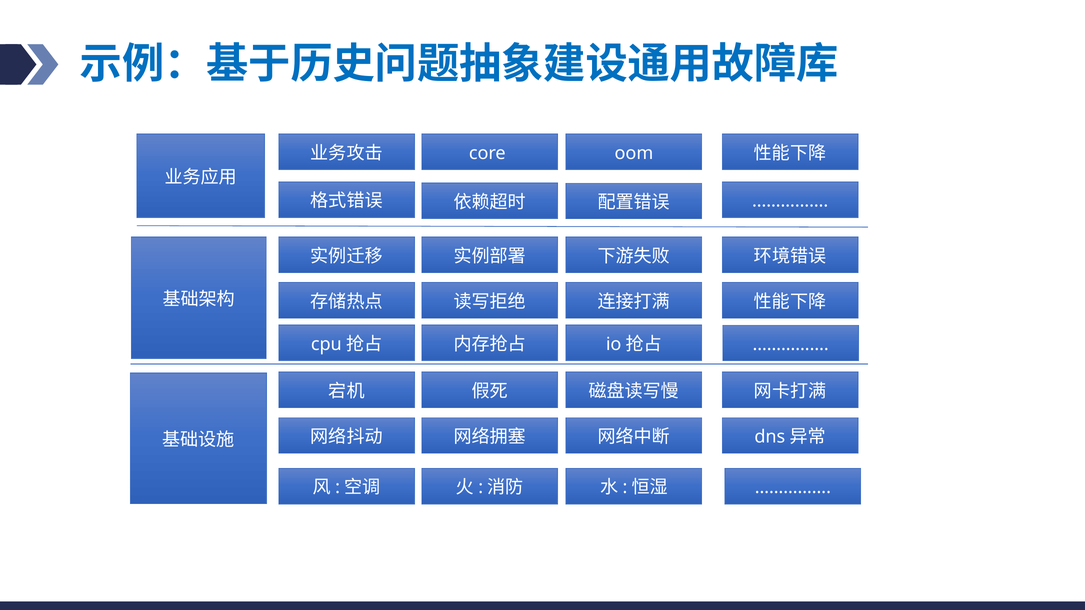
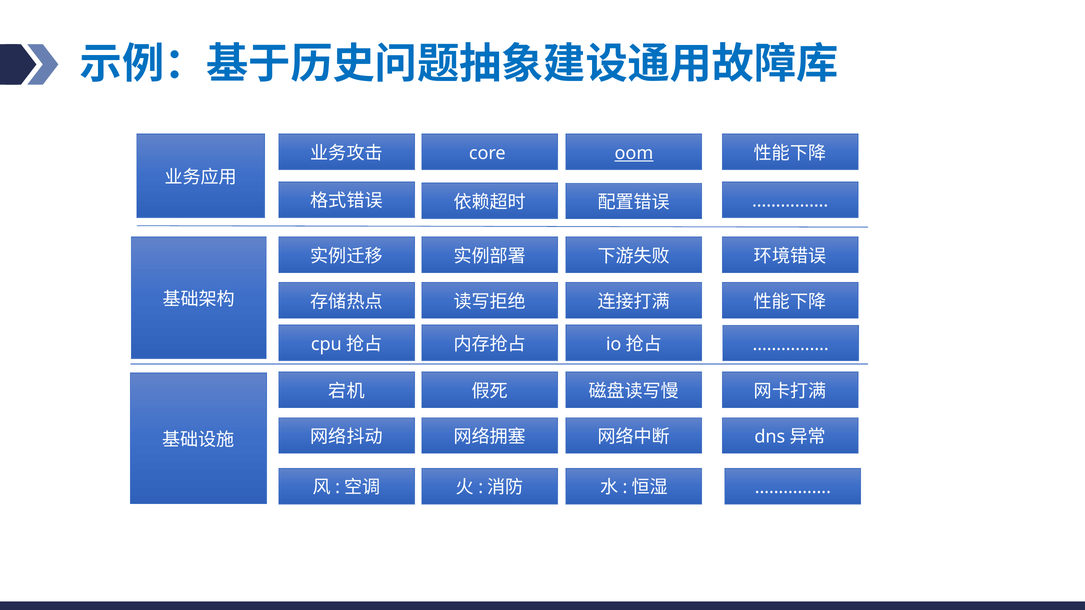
oom underline: none -> present
